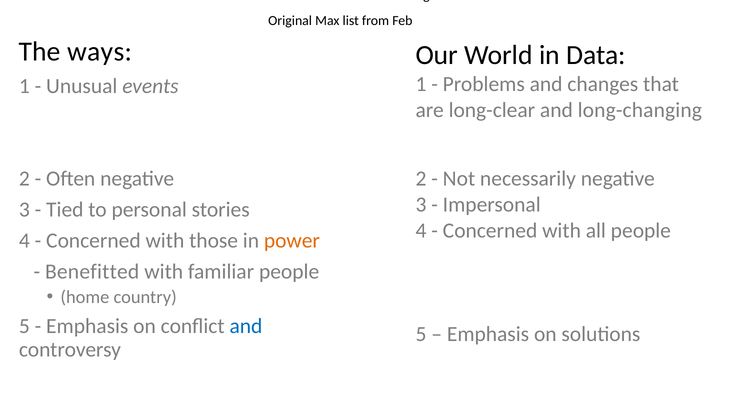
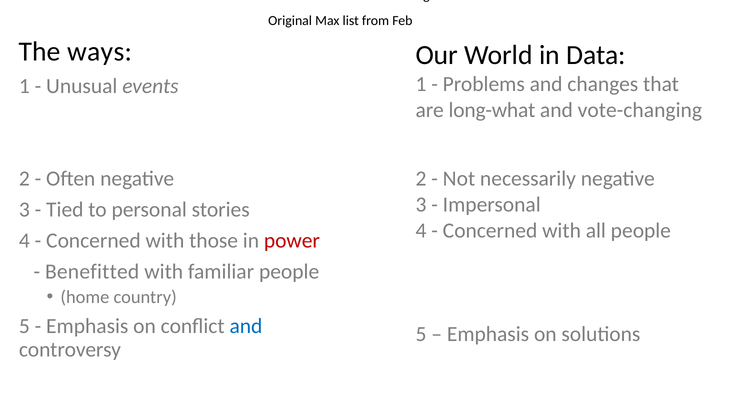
long-clear: long-clear -> long-what
long-changing: long-changing -> vote-changing
power colour: orange -> red
